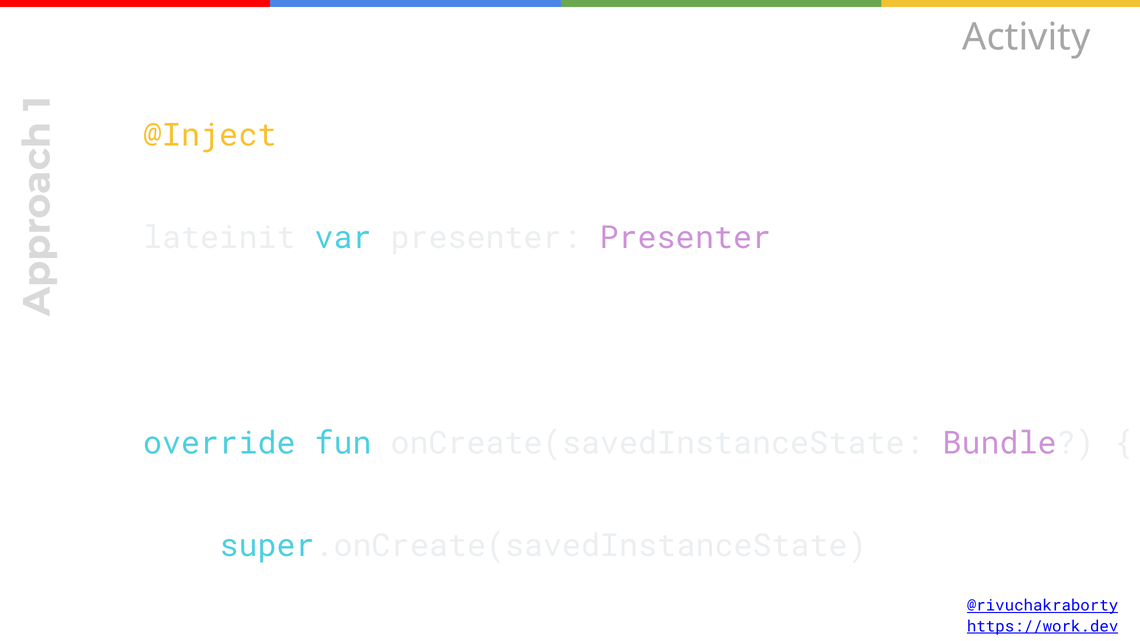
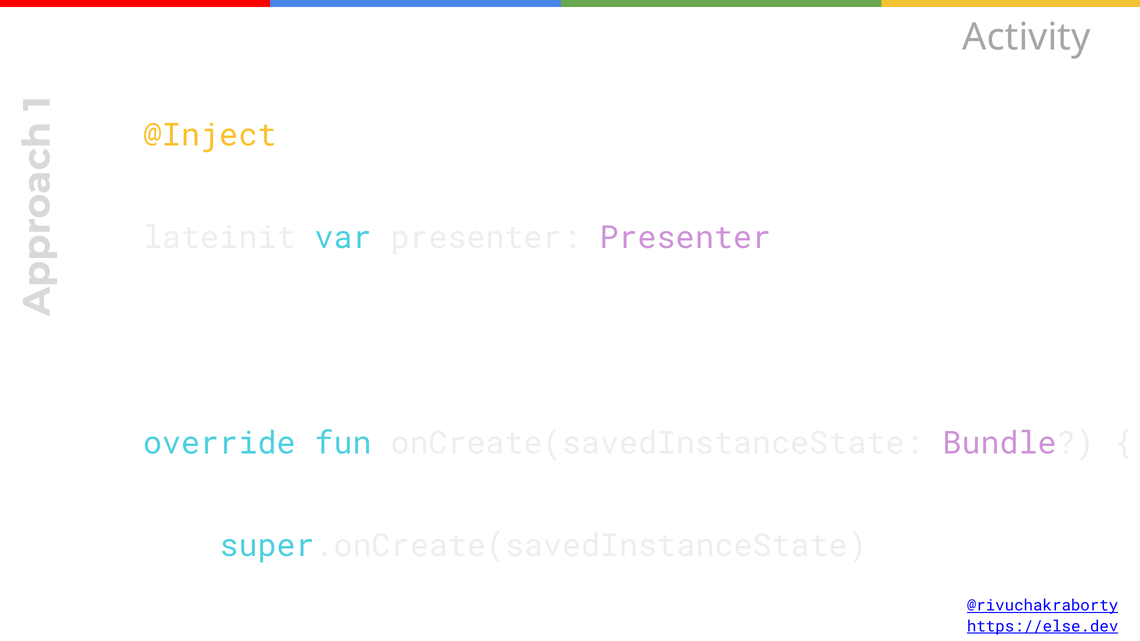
https://work.dev: https://work.dev -> https://else.dev
